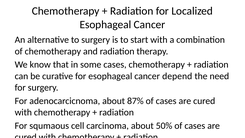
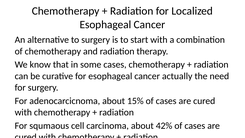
depend: depend -> actually
87%: 87% -> 15%
50%: 50% -> 42%
